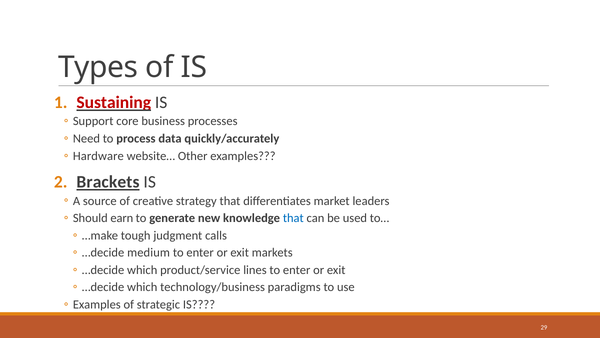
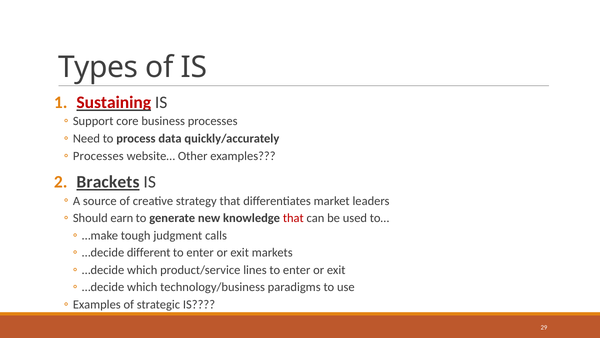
Hardware at (98, 156): Hardware -> Processes
that at (293, 218) colour: blue -> red
medium: medium -> different
